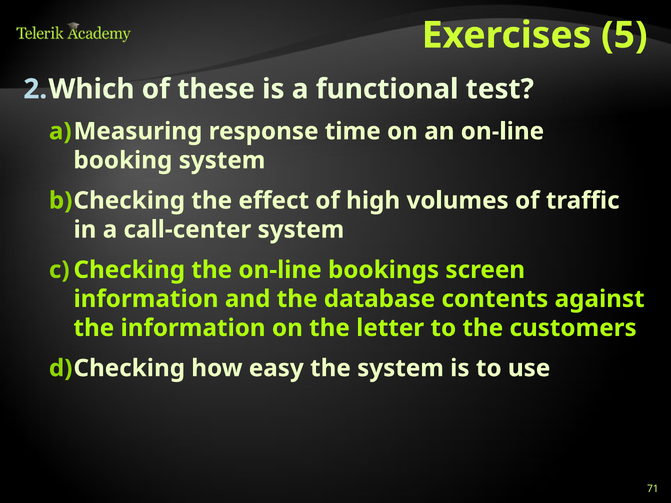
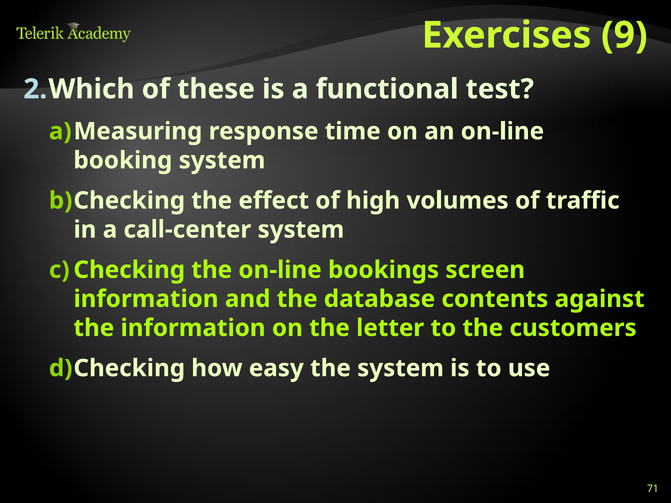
5: 5 -> 9
